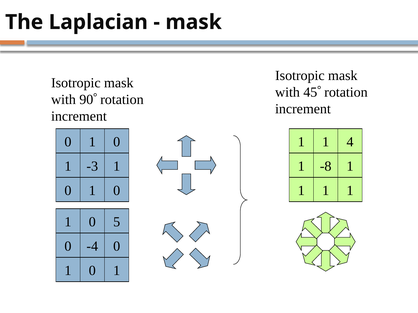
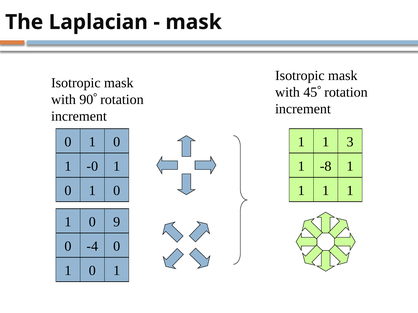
4: 4 -> 3
-3: -3 -> -0
5: 5 -> 9
